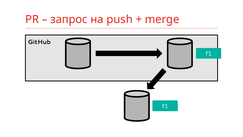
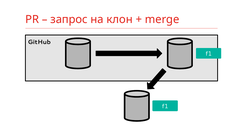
push: push -> клон
